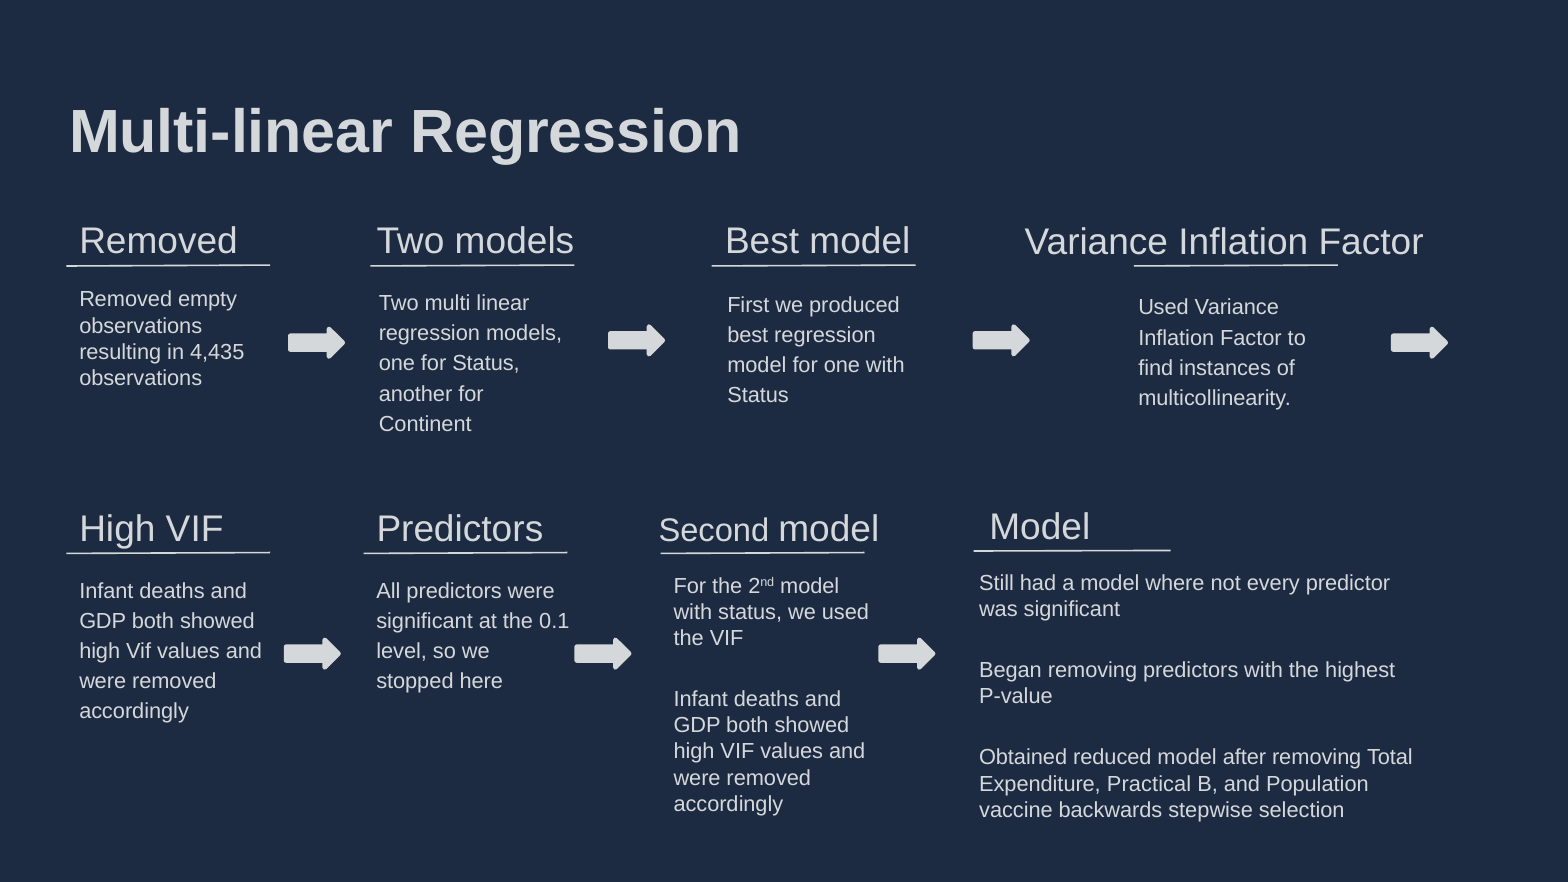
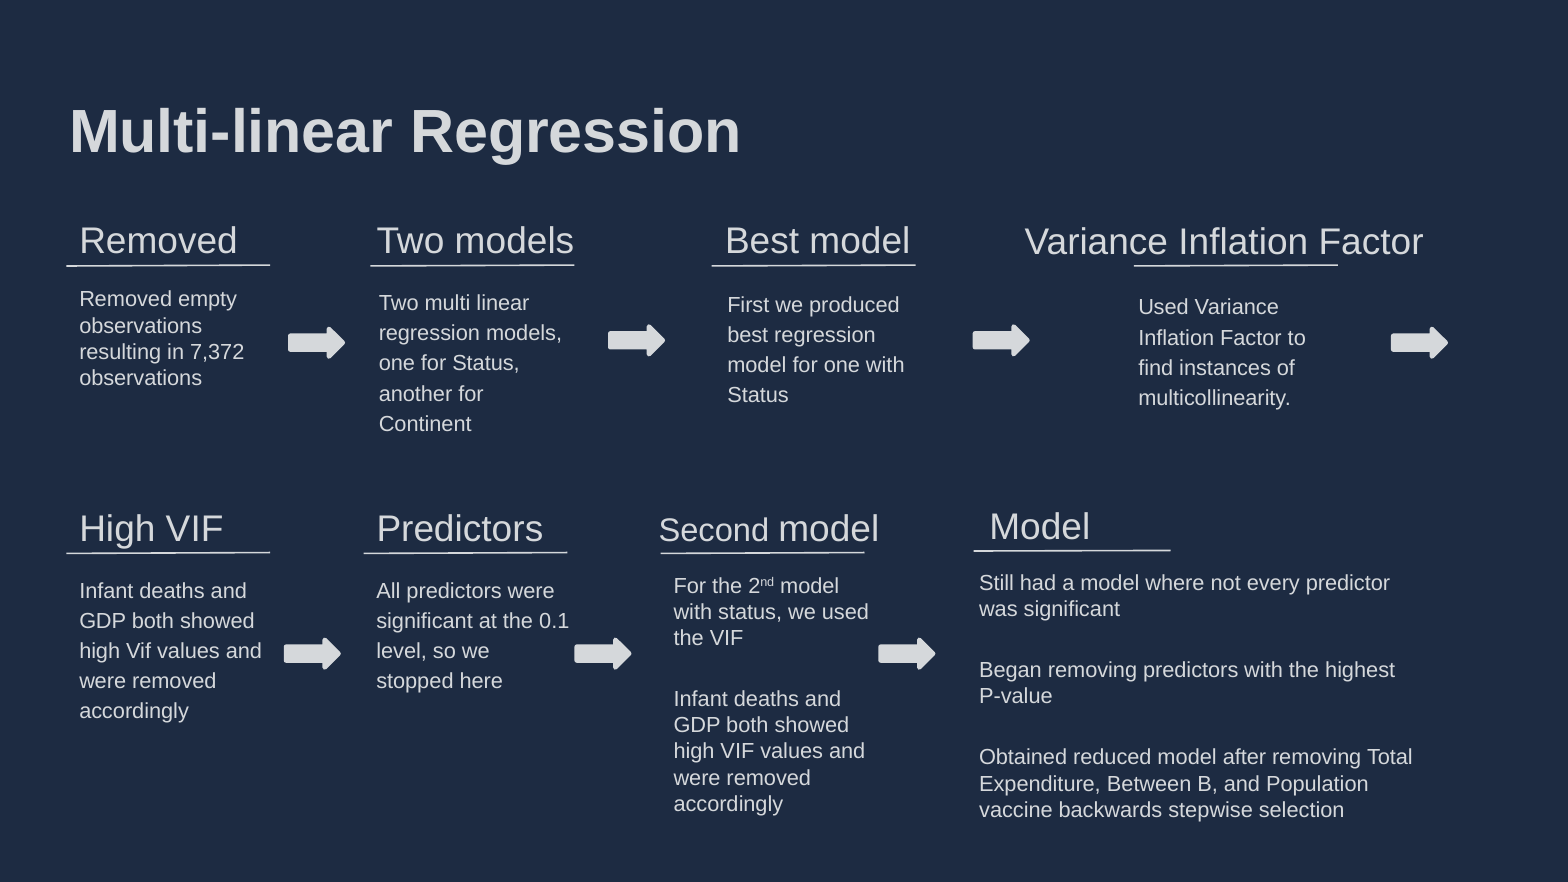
4,435: 4,435 -> 7,372
Practical: Practical -> Between
